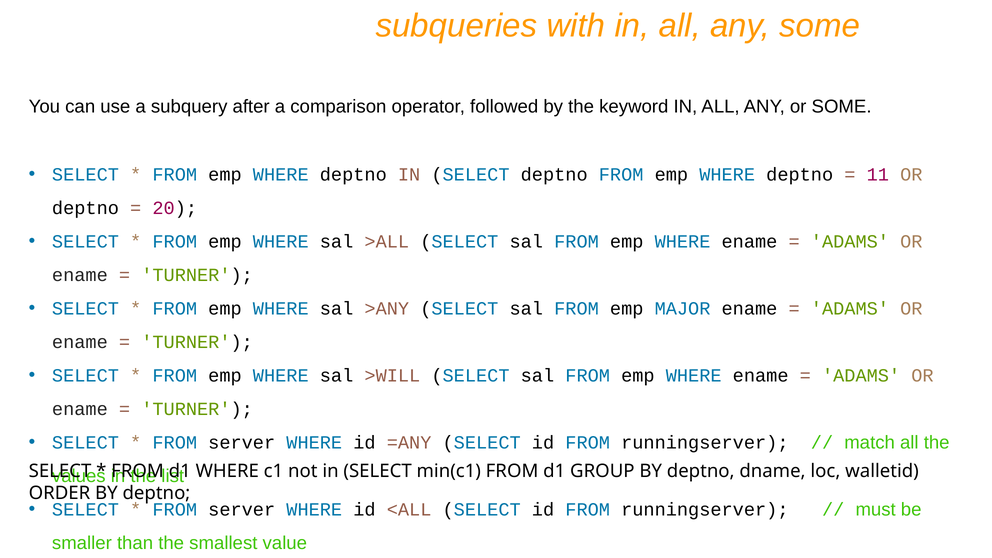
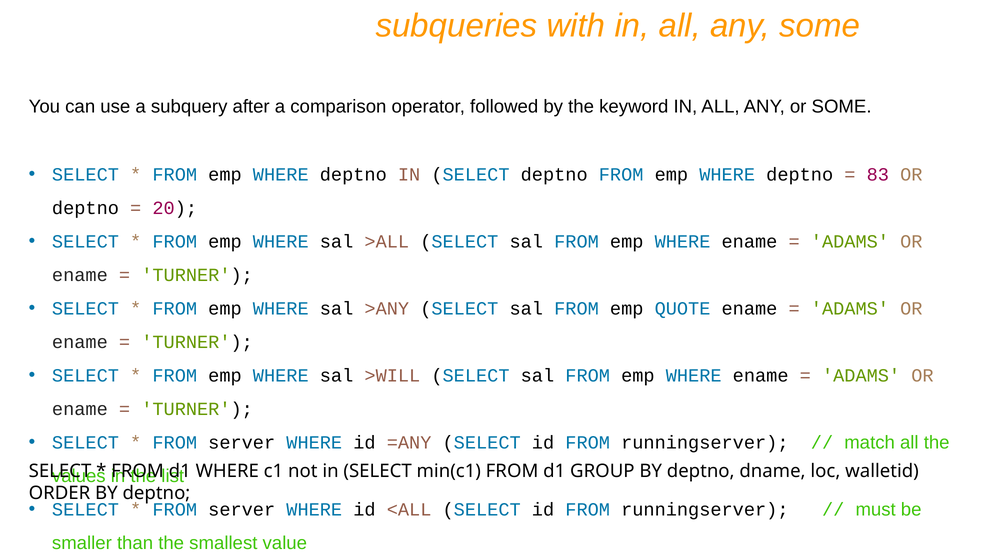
11: 11 -> 83
MAJOR: MAJOR -> QUOTE
